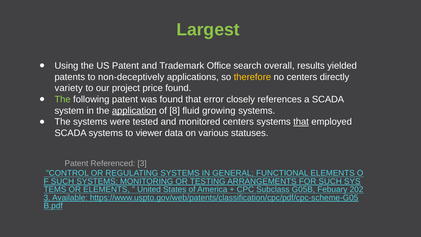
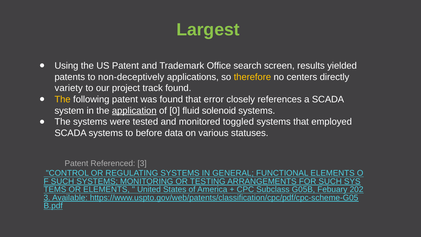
overall: overall -> screen
price: price -> track
The at (63, 99) colour: light green -> yellow
8: 8 -> 0
growing: growing -> solenoid
monitored centers: centers -> toggled
that at (301, 122) underline: present -> none
viewer: viewer -> before
